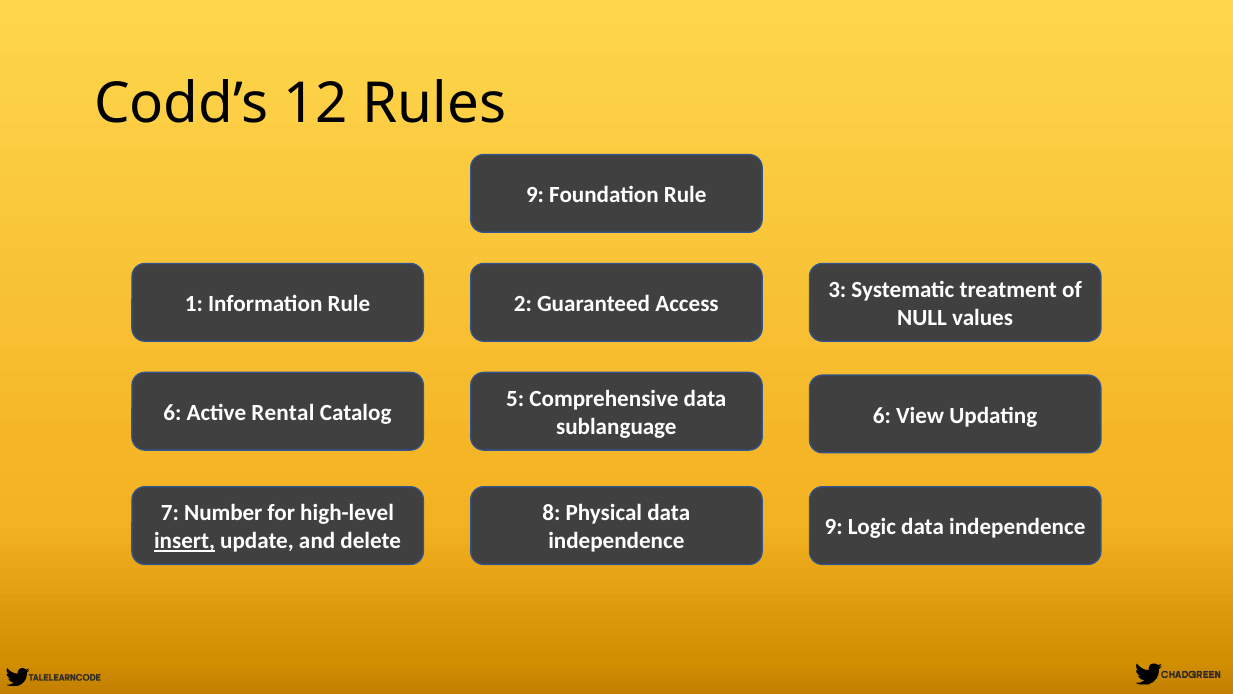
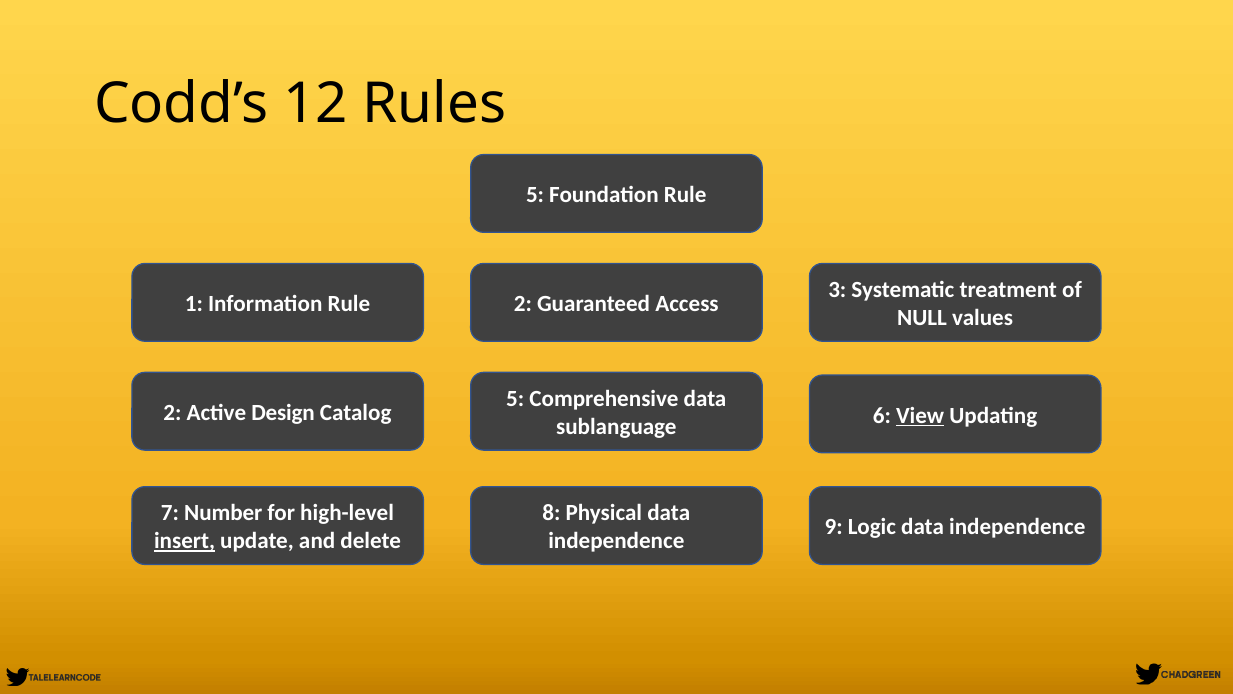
9 at (535, 195): 9 -> 5
6 at (172, 413): 6 -> 2
Rental: Rental -> Design
View underline: none -> present
